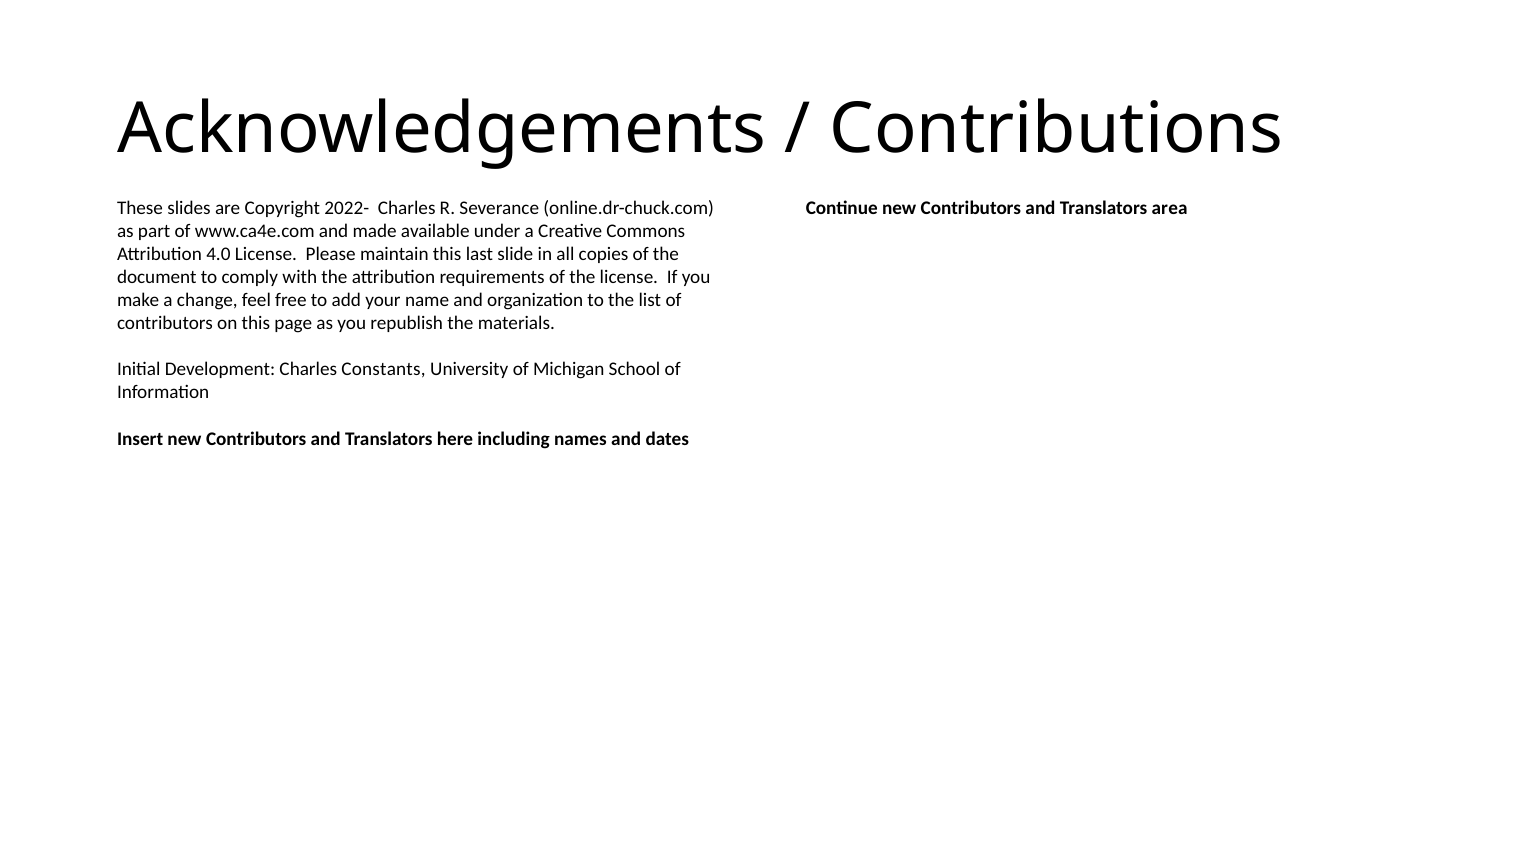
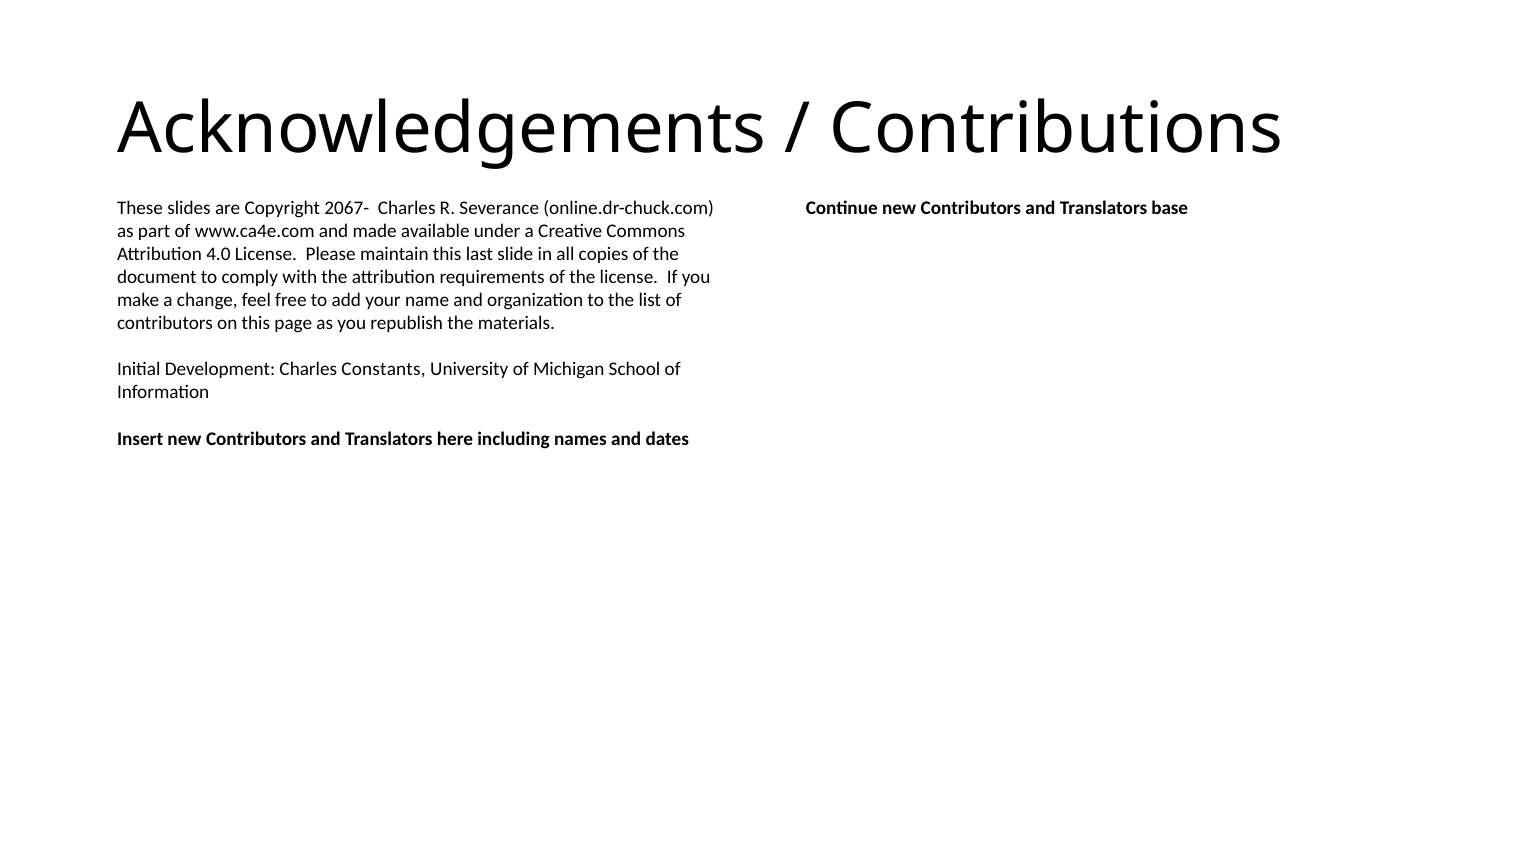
2022-: 2022- -> 2067-
area: area -> base
